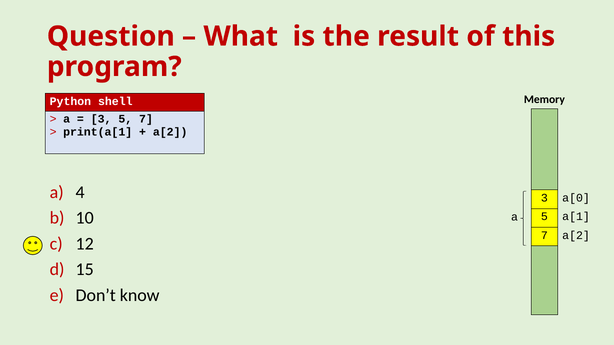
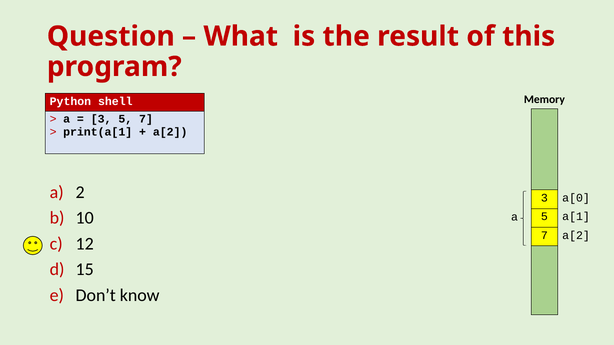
4: 4 -> 2
